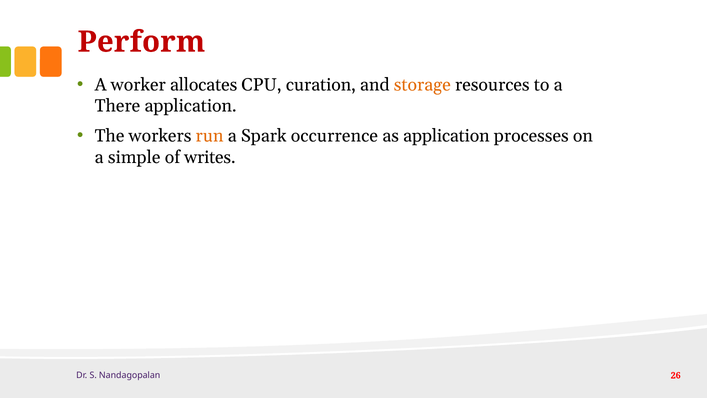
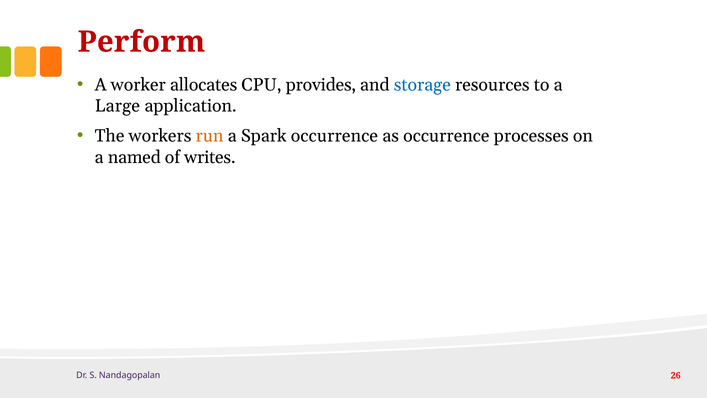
curation: curation -> provides
storage colour: orange -> blue
There: There -> Large
as application: application -> occurrence
simple: simple -> named
